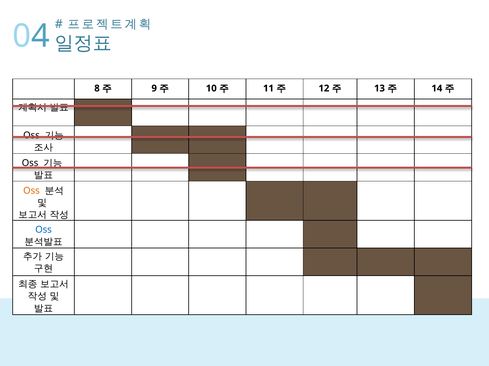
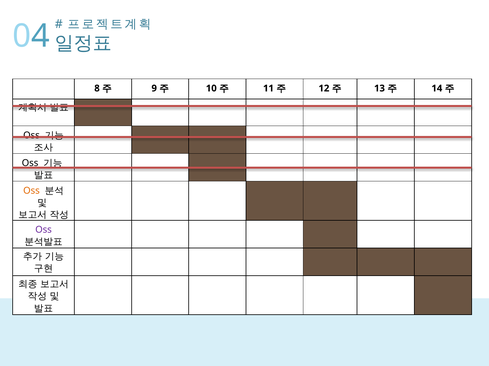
Oss at (44, 230) colour: blue -> purple
